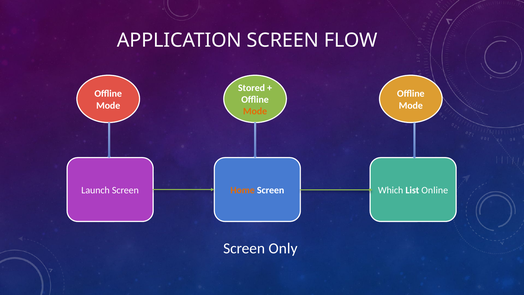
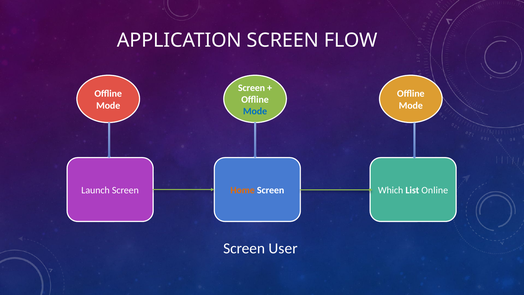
Stored at (251, 88): Stored -> Screen
Mode at (255, 111) colour: orange -> blue
Only: Only -> User
